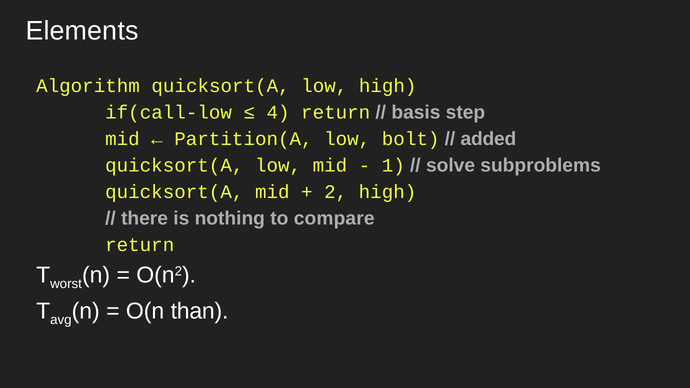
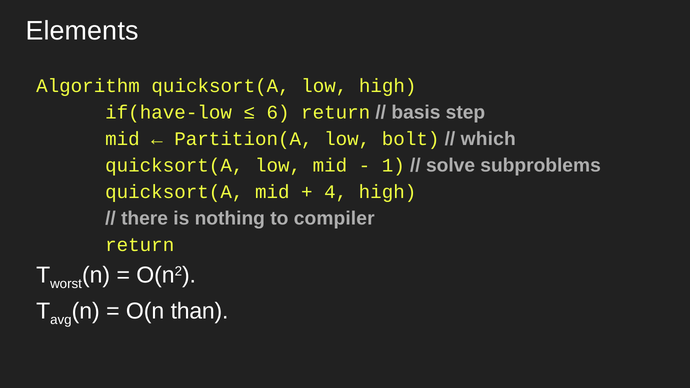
if(call-low: if(call-low -> if(have-low
4: 4 -> 6
added: added -> which
2: 2 -> 4
compare: compare -> compiler
